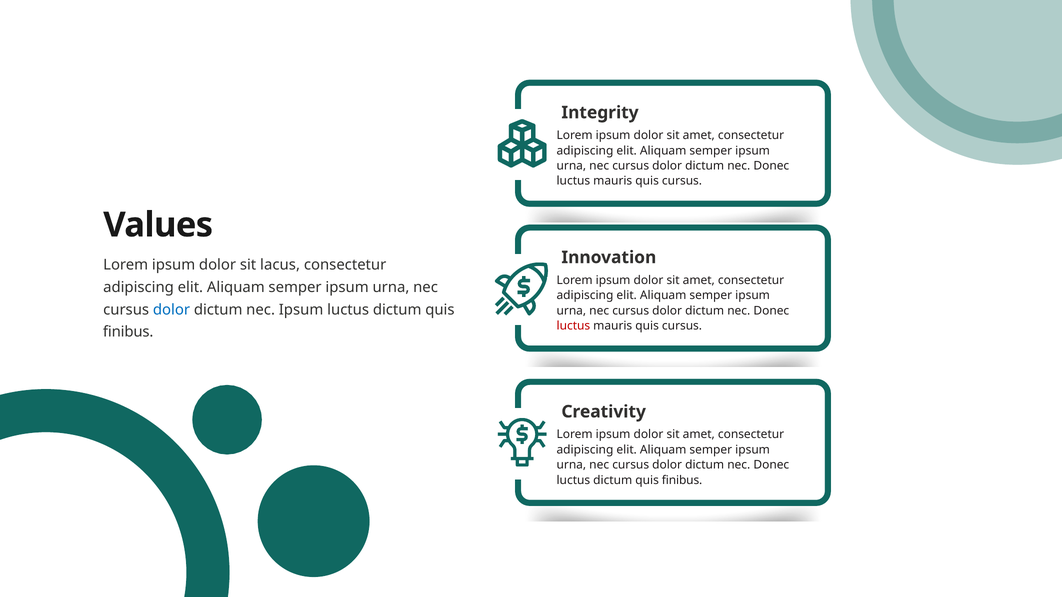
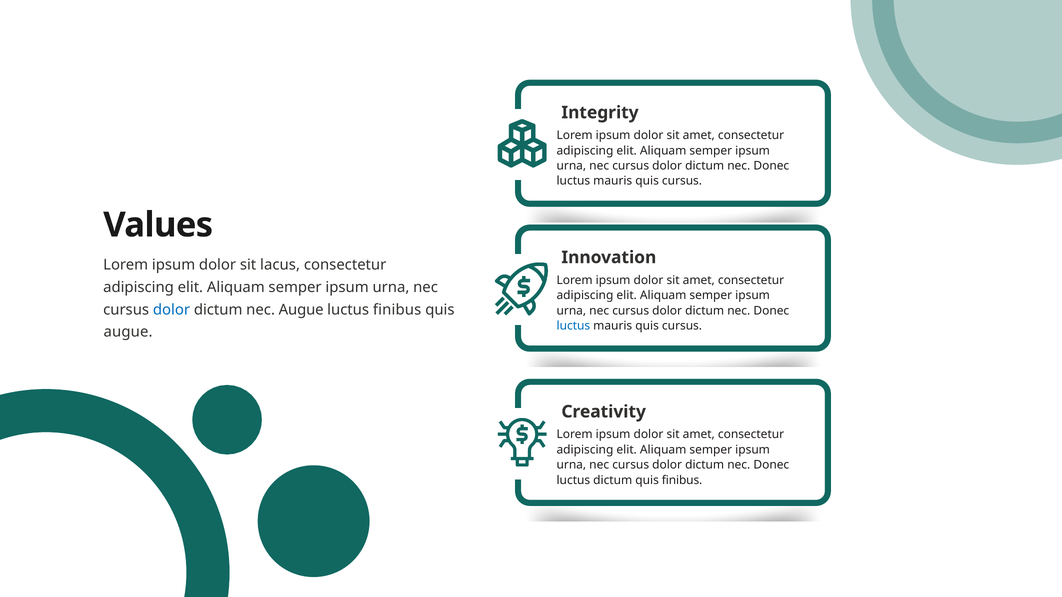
nec Ipsum: Ipsum -> Augue
dictum at (397, 310): dictum -> finibus
luctus at (573, 326) colour: red -> blue
finibus at (128, 332): finibus -> augue
